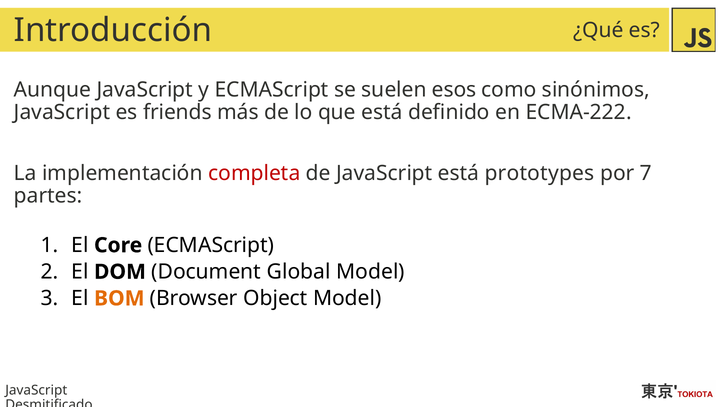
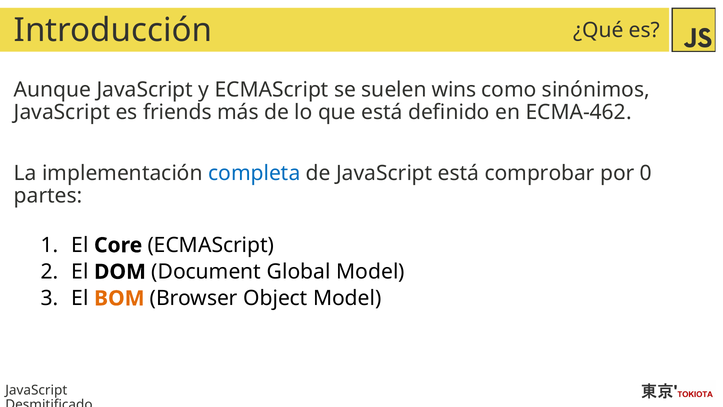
esos: esos -> wins
ECMA-222: ECMA-222 -> ECMA-462
completa colour: red -> blue
prototypes: prototypes -> comprobar
7: 7 -> 0
